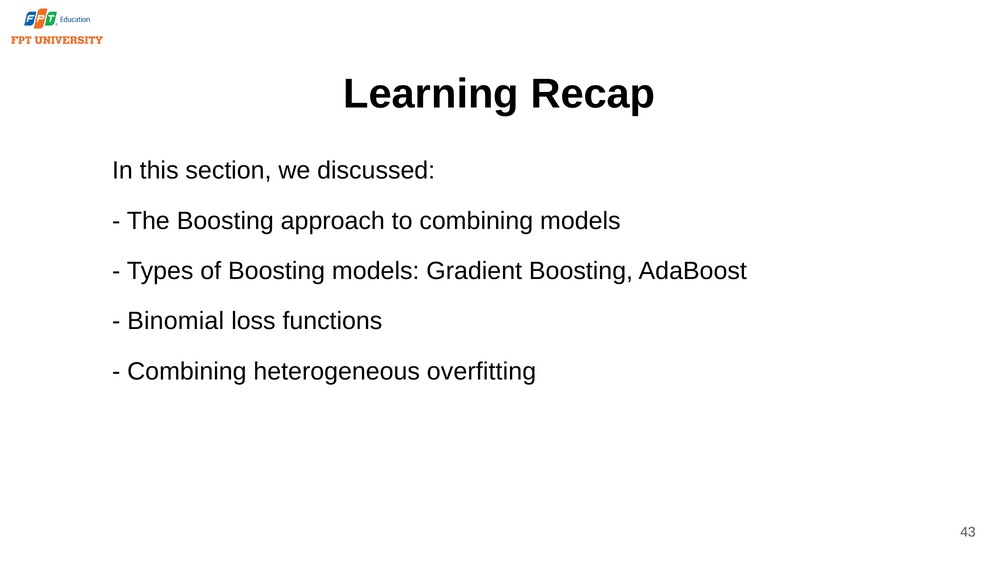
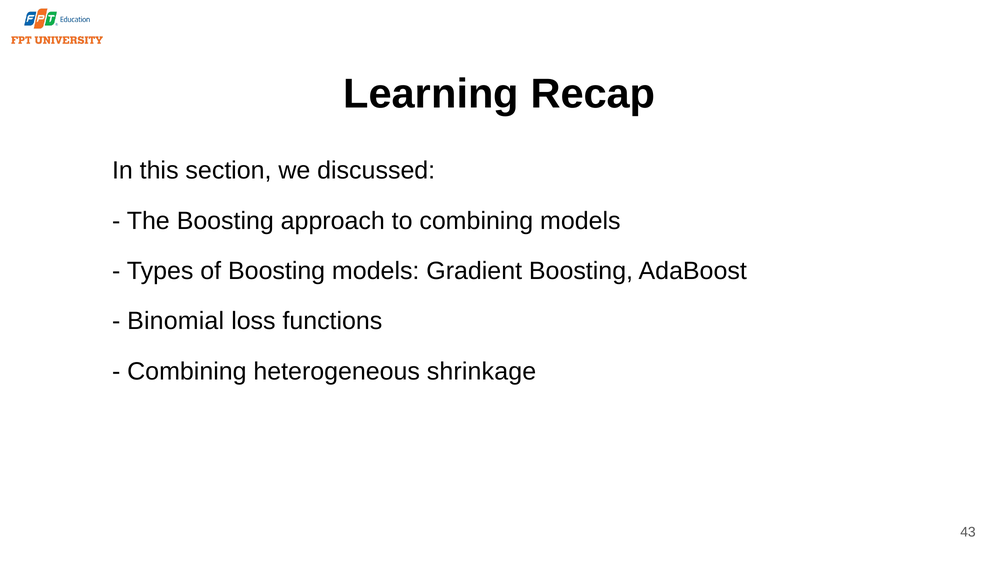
overfitting: overfitting -> shrinkage
